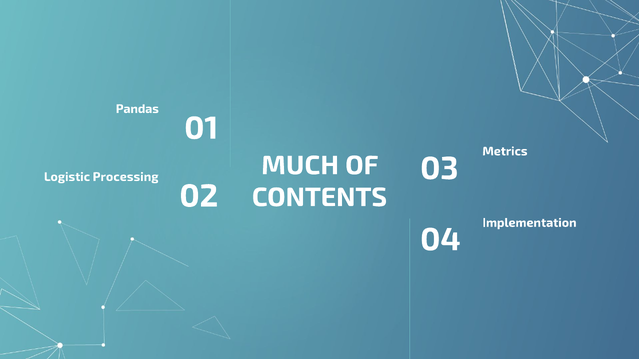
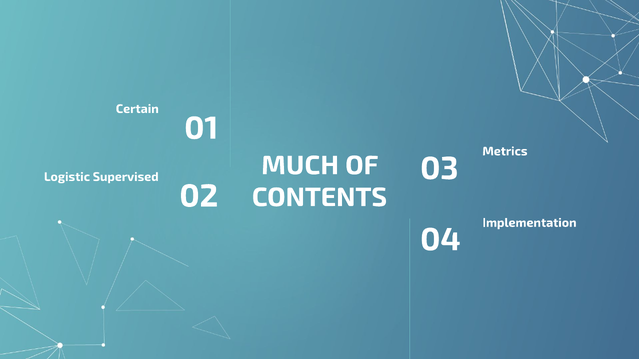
Pandas: Pandas -> Certain
Processing: Processing -> Supervised
